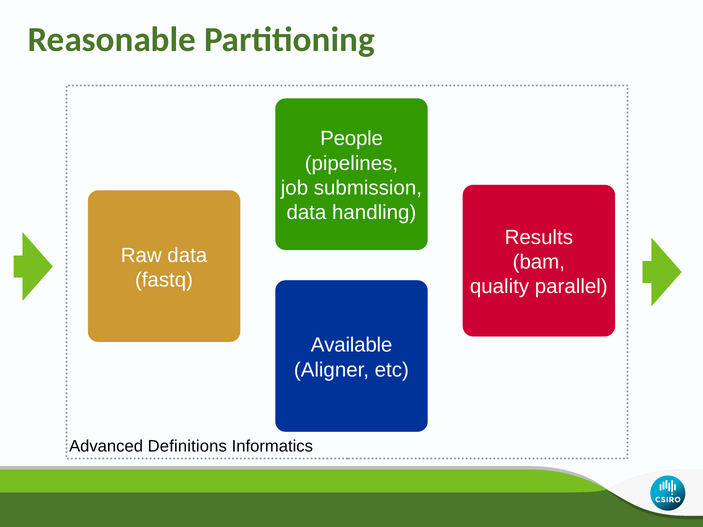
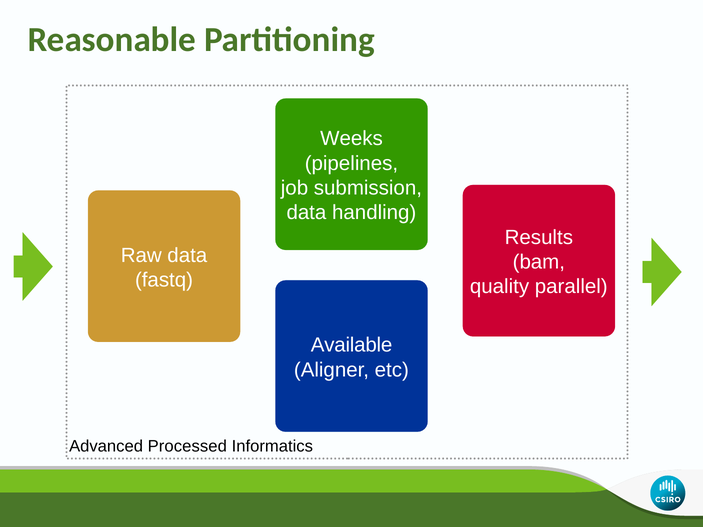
People: People -> Weeks
Definitions: Definitions -> Processed
